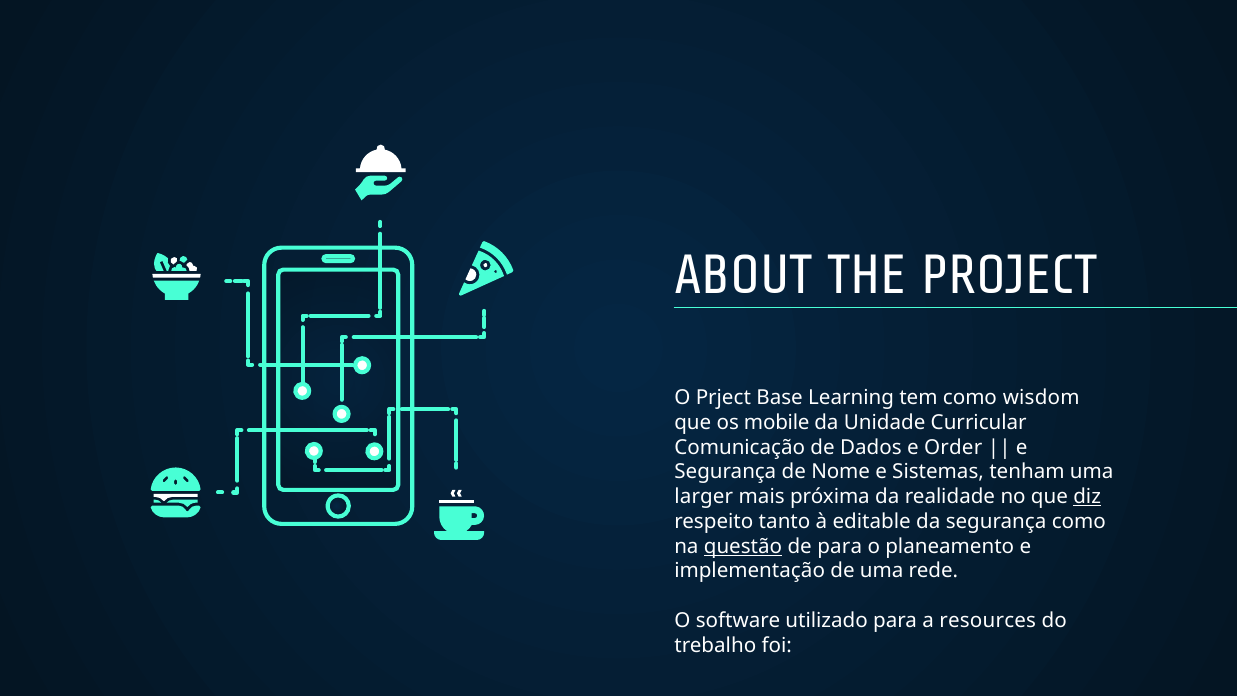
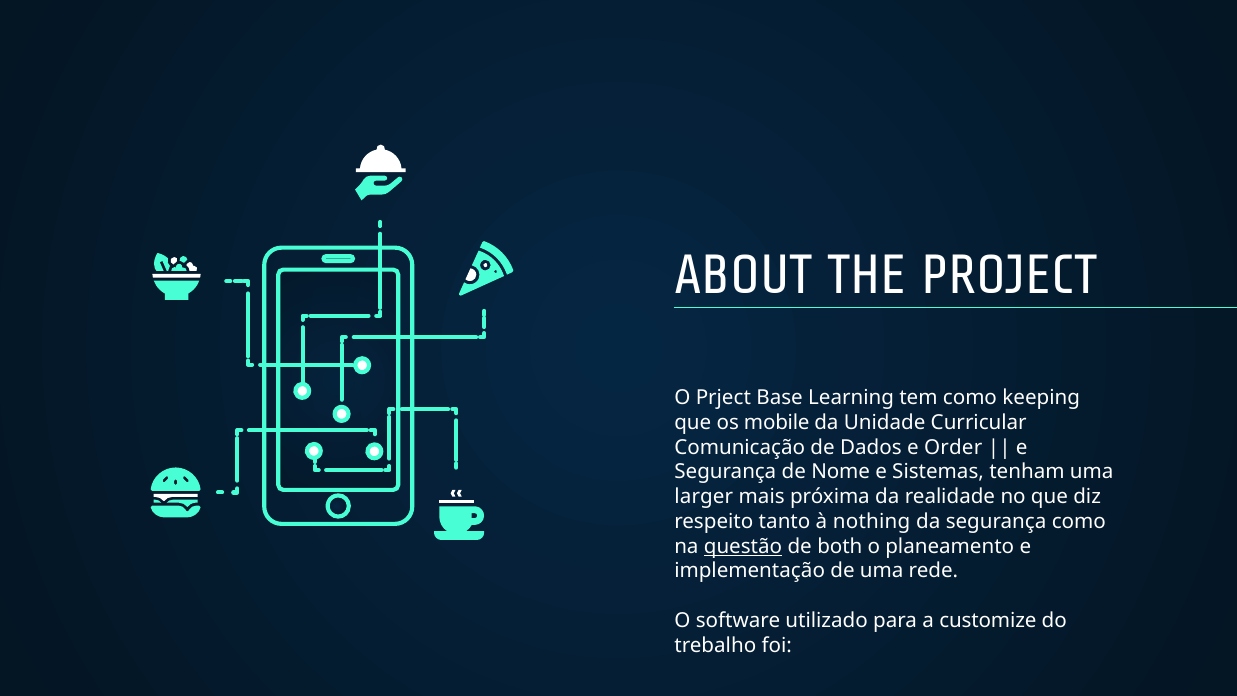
wisdom: wisdom -> keeping
diz underline: present -> none
editable: editable -> nothing
de para: para -> both
resources: resources -> customize
